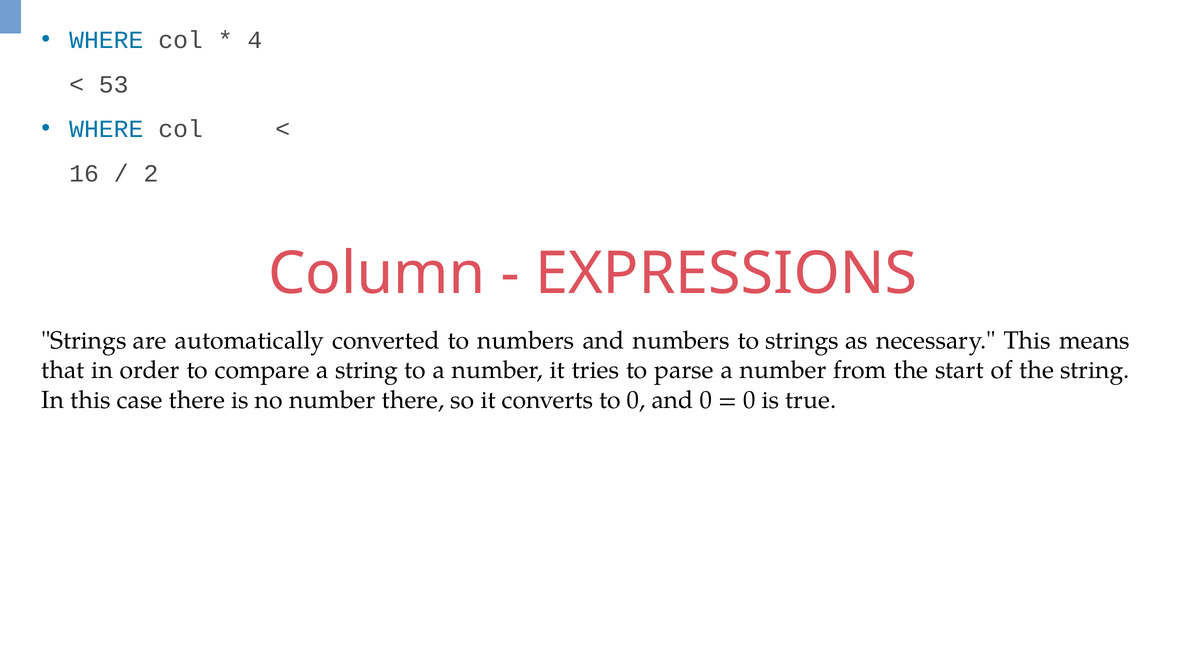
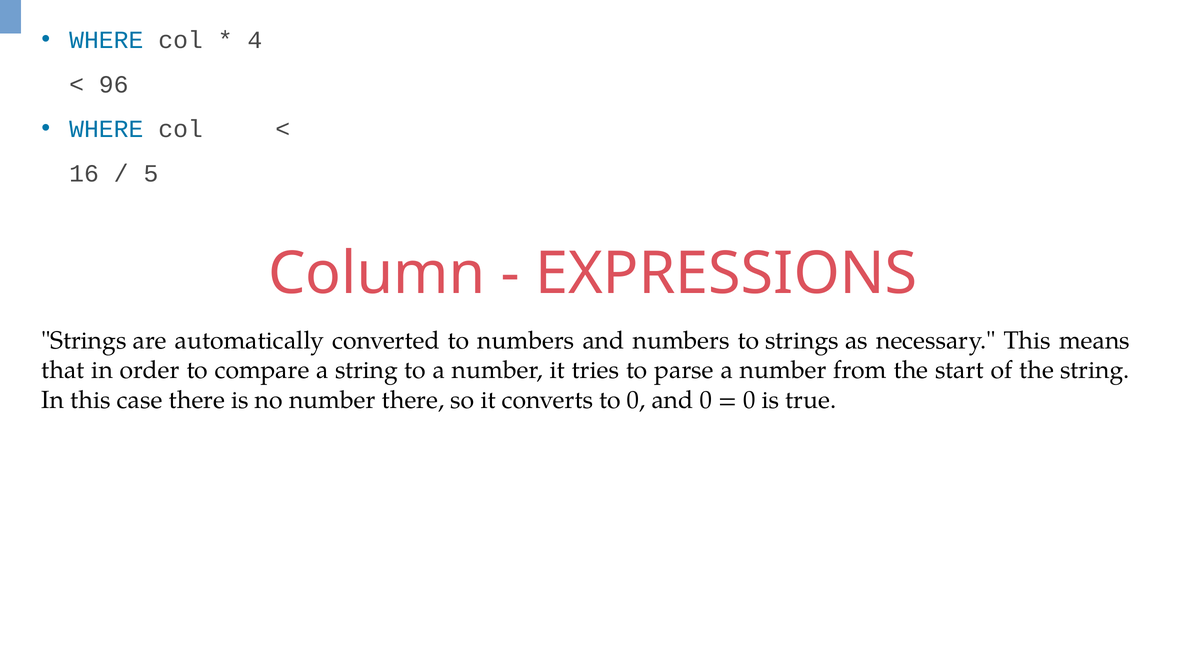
53: 53 -> 96
2: 2 -> 5
